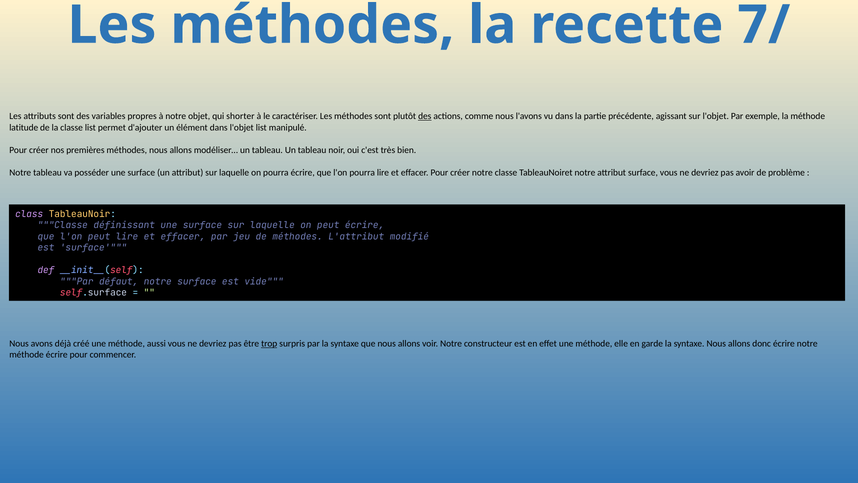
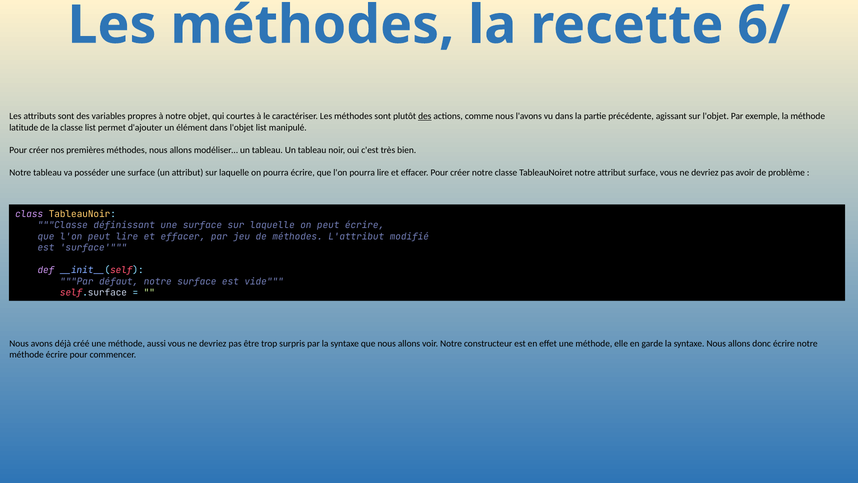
7/: 7/ -> 6/
shorter: shorter -> courtes
trop underline: present -> none
